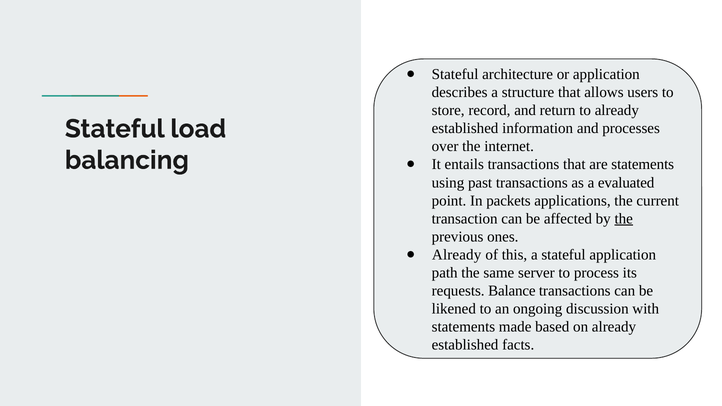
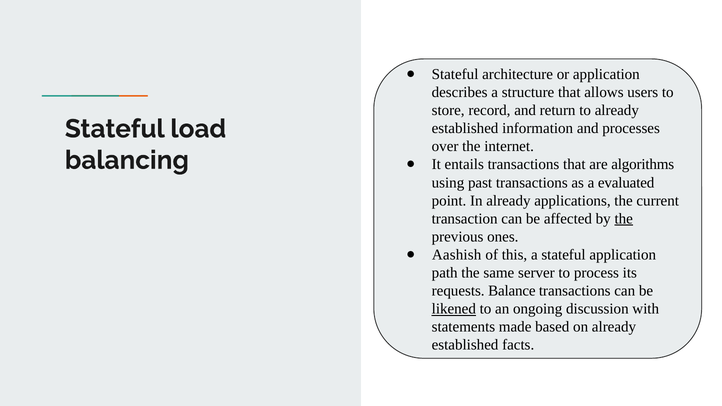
are statements: statements -> algorithms
In packets: packets -> already
Already at (457, 255): Already -> Aashish
likened underline: none -> present
